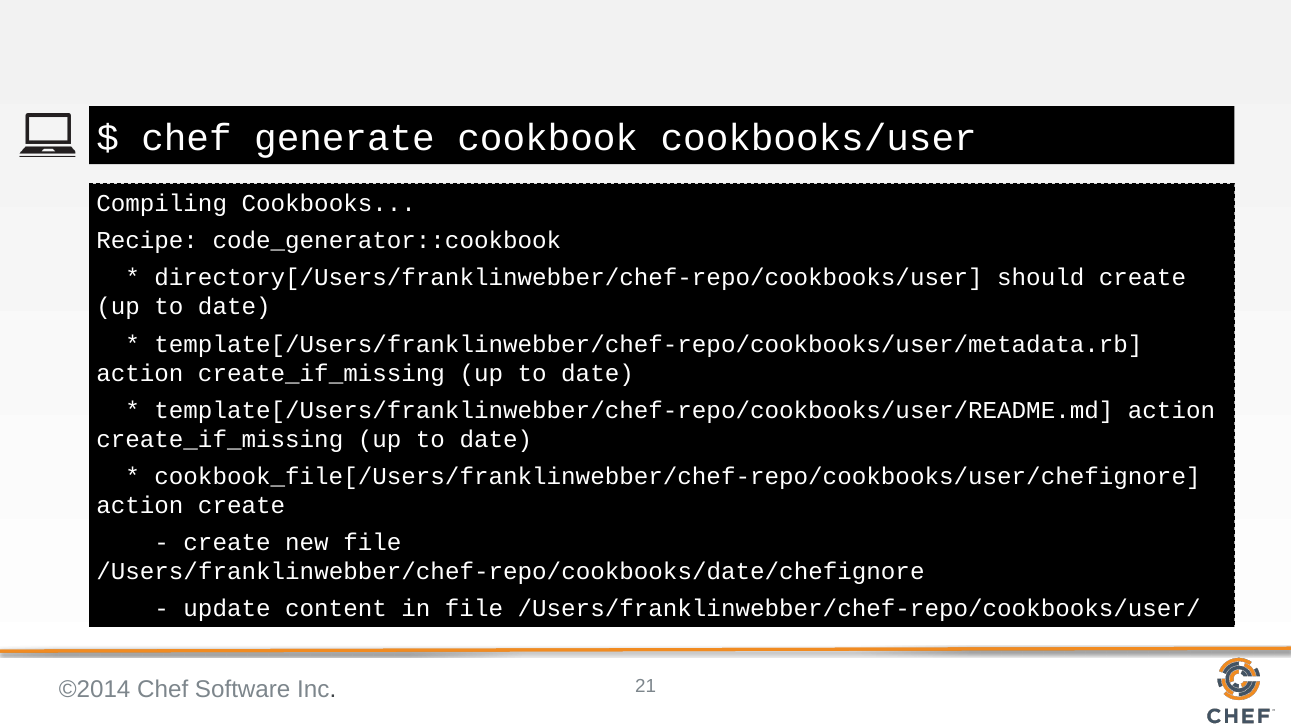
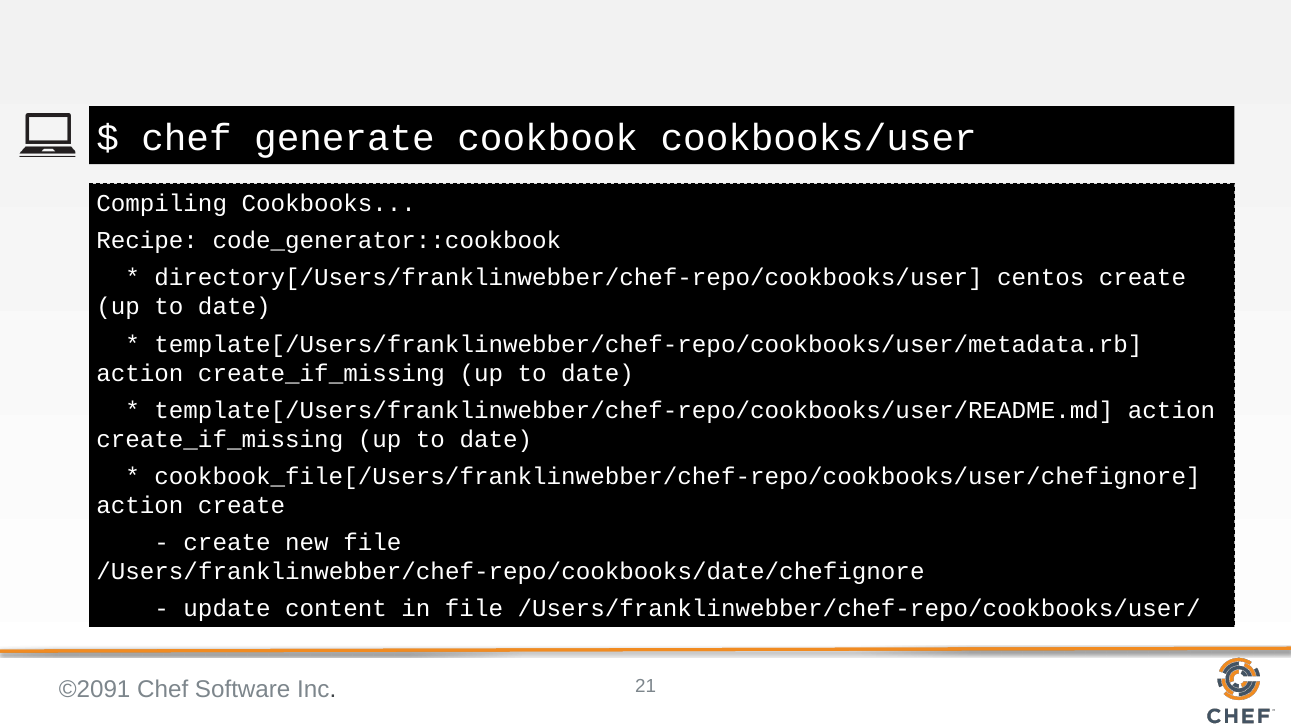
should: should -> centos
©2014: ©2014 -> ©2091
